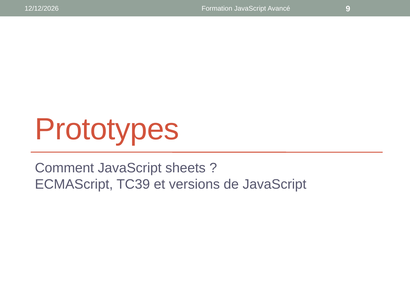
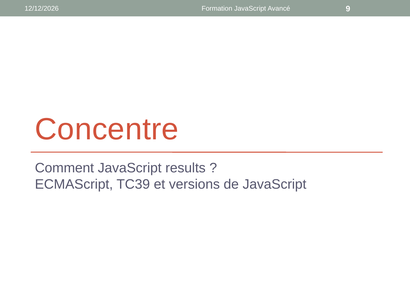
Prototypes: Prototypes -> Concentre
sheets: sheets -> results
